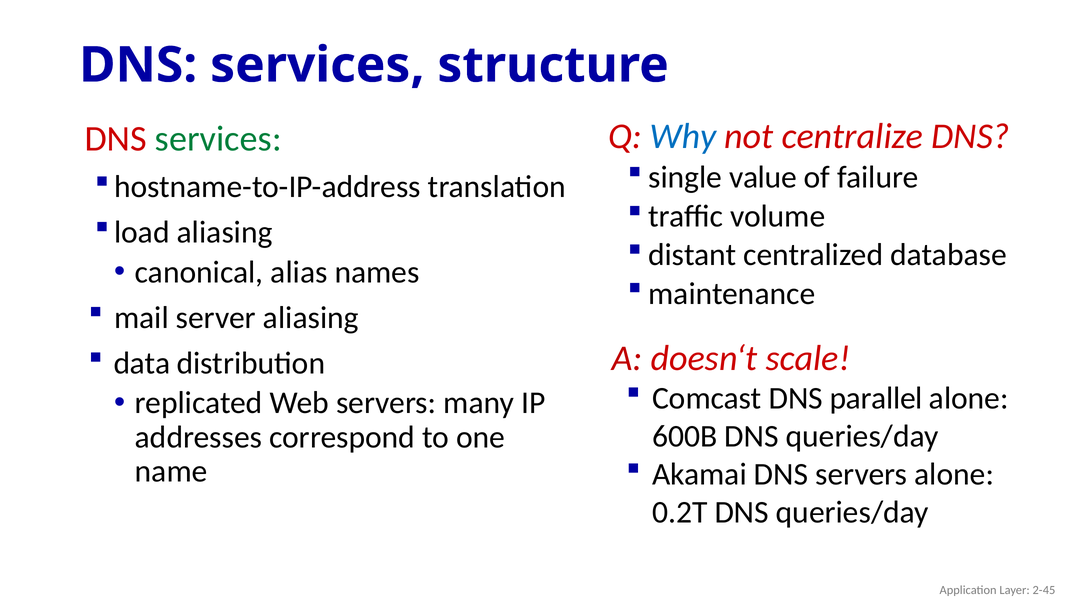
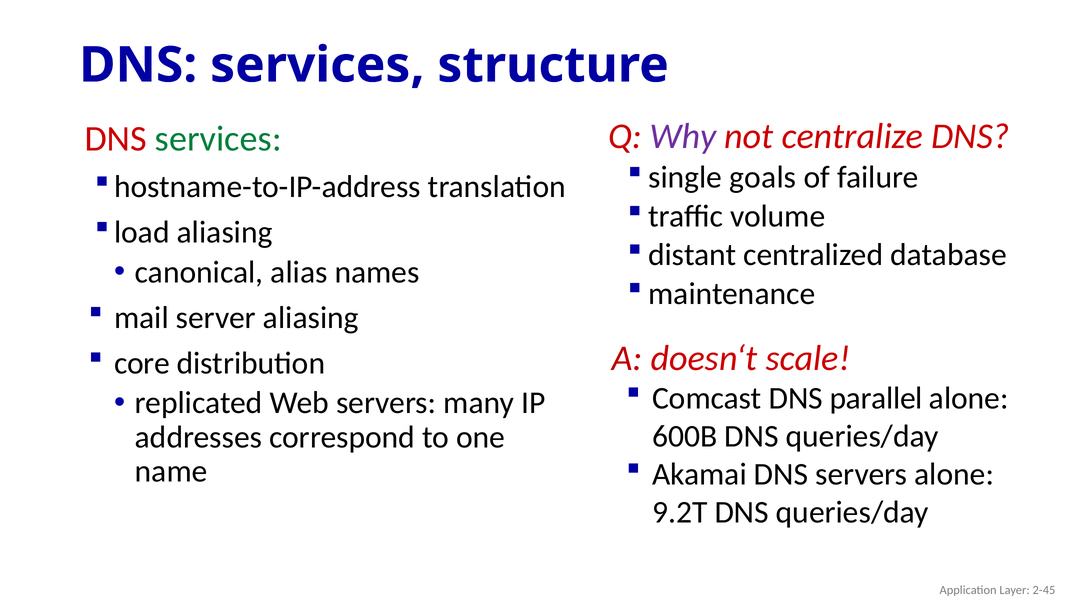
Why colour: blue -> purple
value: value -> goals
data: data -> core
0.2T: 0.2T -> 9.2T
